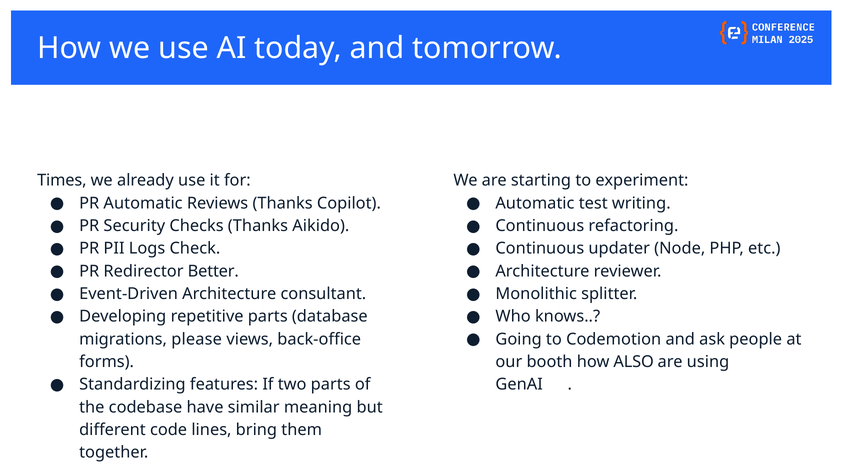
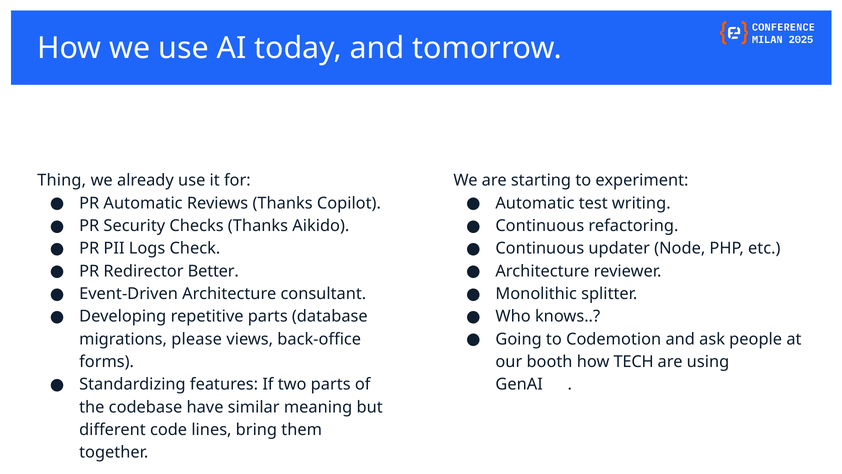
Times: Times -> Thing
ALSO: ALSO -> TECH
